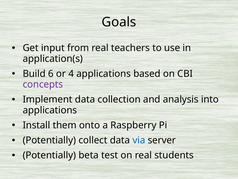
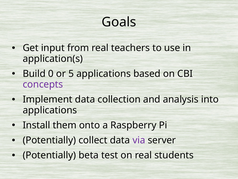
6: 6 -> 0
4: 4 -> 5
via colour: blue -> purple
